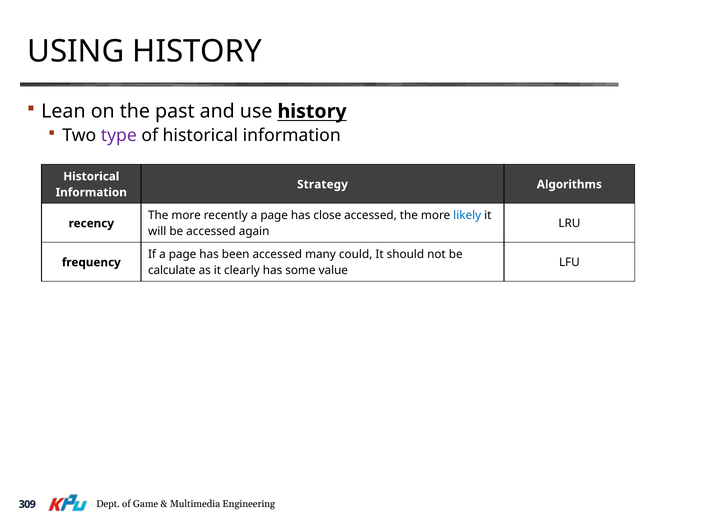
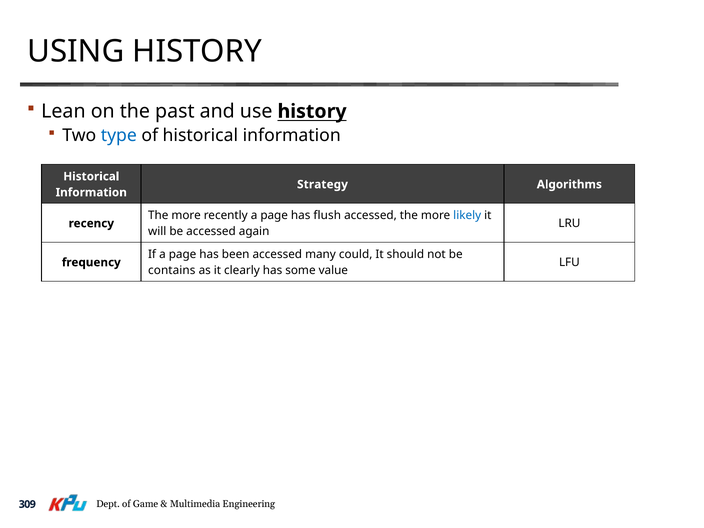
type colour: purple -> blue
close: close -> flush
calculate: calculate -> contains
